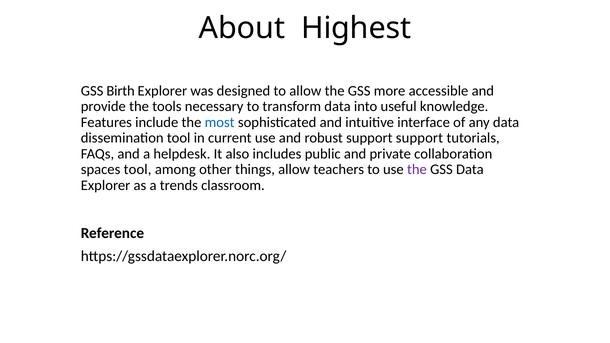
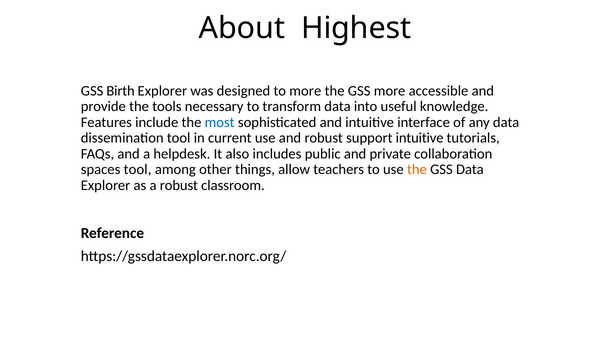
to allow: allow -> more
support support: support -> intuitive
the at (417, 170) colour: purple -> orange
a trends: trends -> robust
